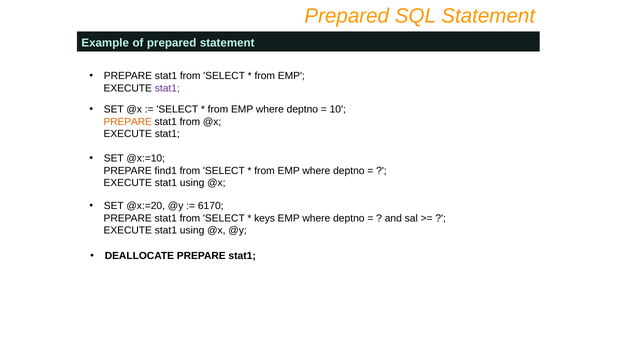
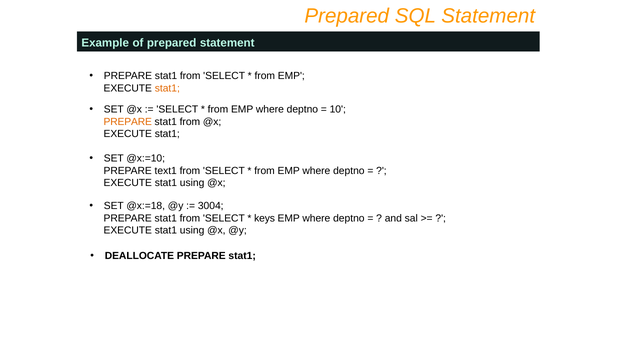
stat1 at (167, 88) colour: purple -> orange
find1: find1 -> text1
@x:=20: @x:=20 -> @x:=18
6170: 6170 -> 3004
